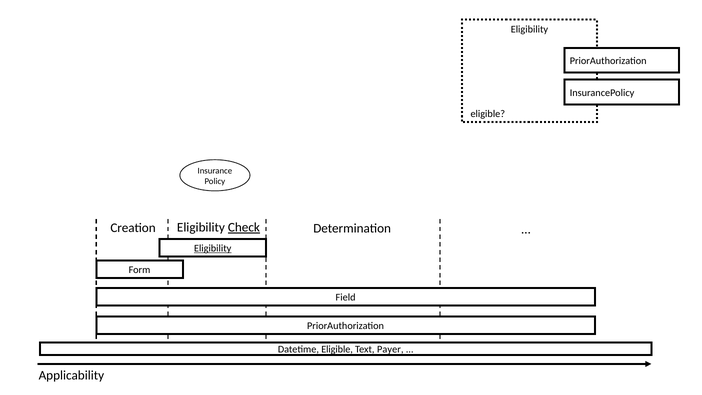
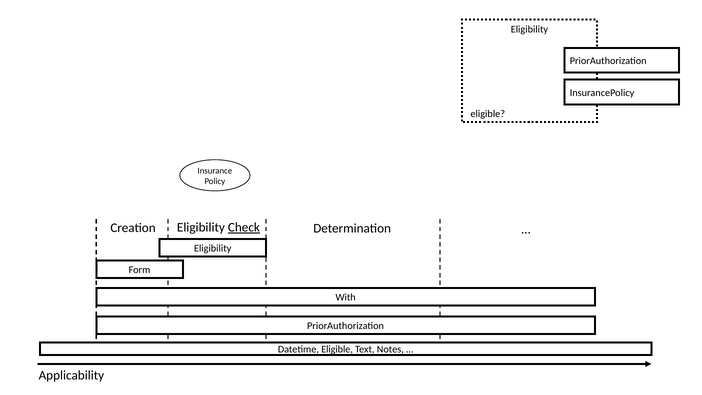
Eligibility at (213, 248) underline: present -> none
Field: Field -> With
Payer: Payer -> Notes
